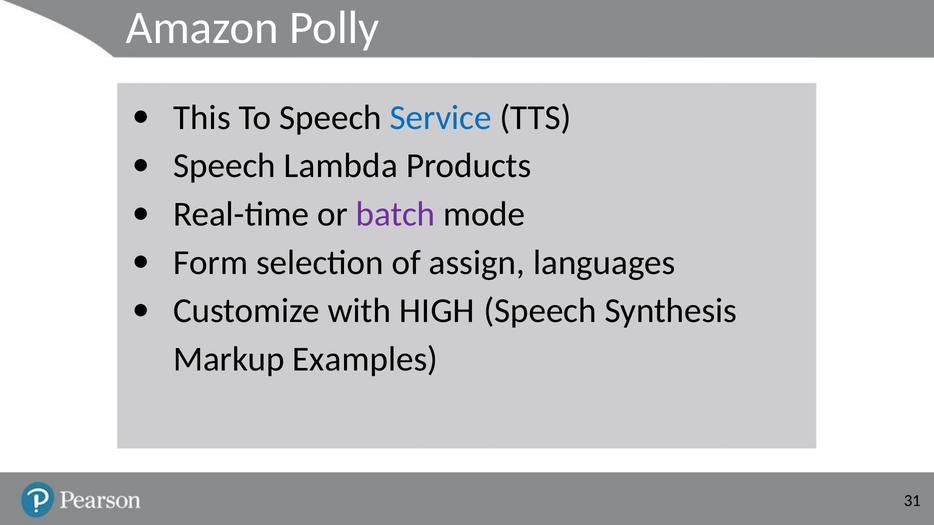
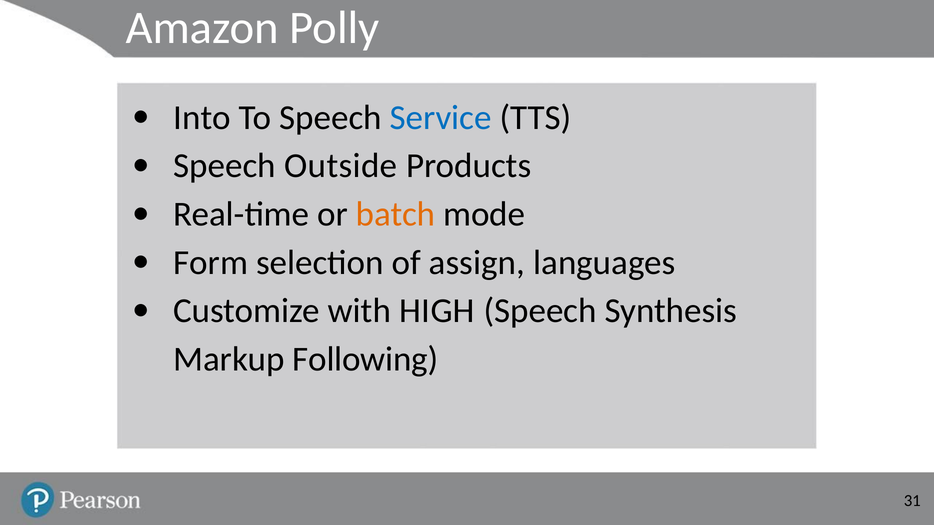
This: This -> Into
Lambda: Lambda -> Outside
batch colour: purple -> orange
Examples: Examples -> Following
